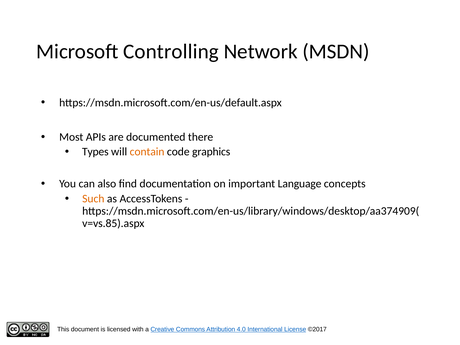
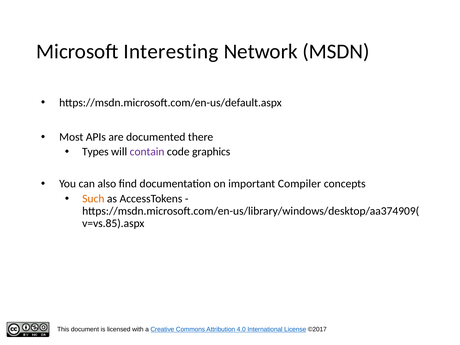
Controlling: Controlling -> Interesting
contain colour: orange -> purple
Language: Language -> Compiler
